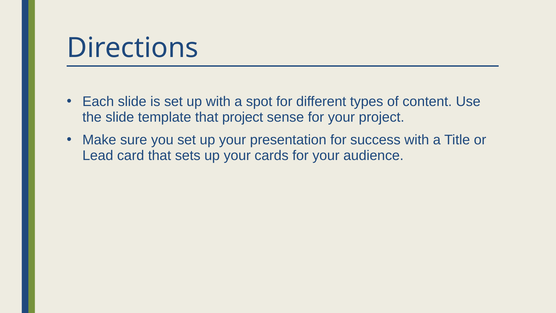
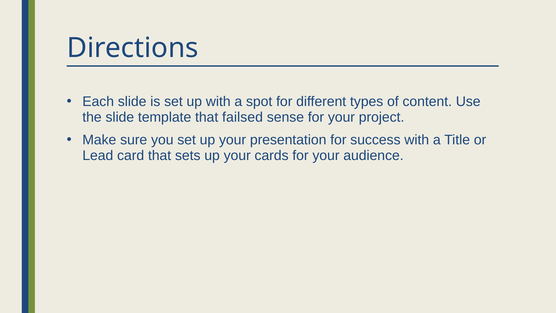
that project: project -> failsed
